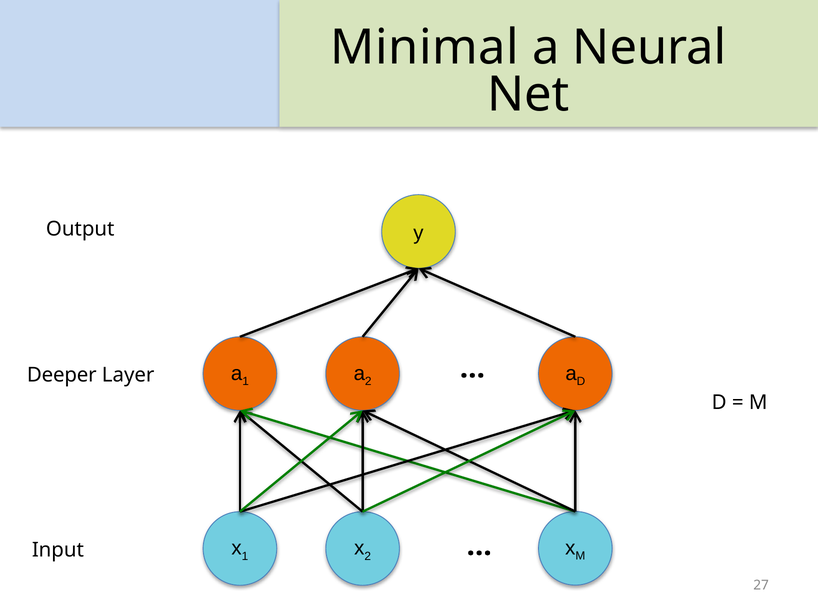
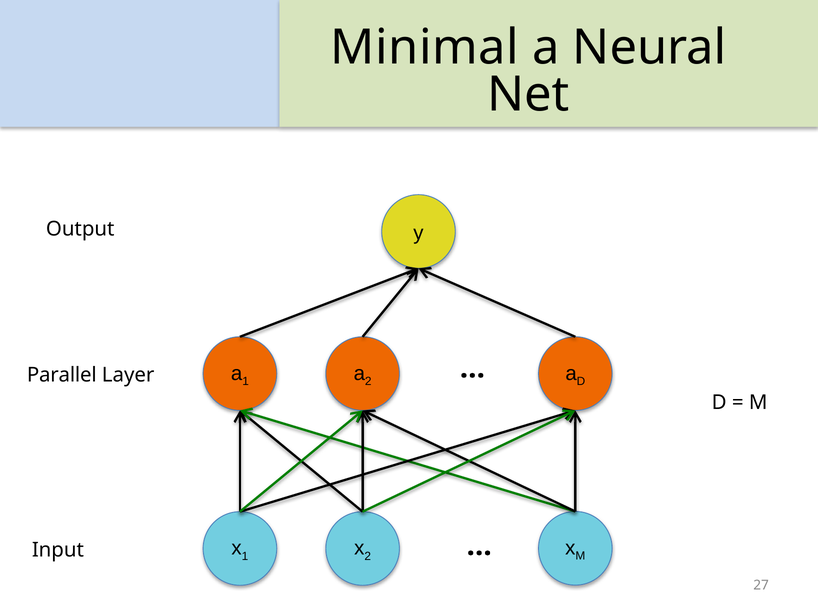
Deeper: Deeper -> Parallel
